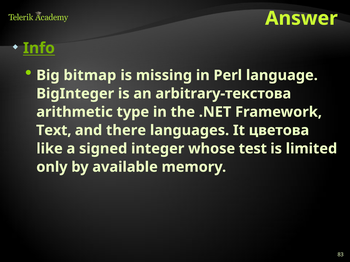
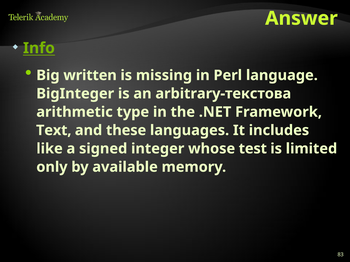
bitmap: bitmap -> written
there: there -> these
цветова: цветова -> includes
